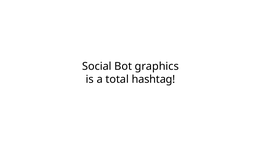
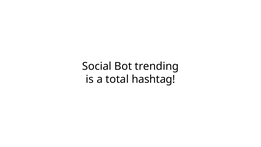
graphics: graphics -> trending
